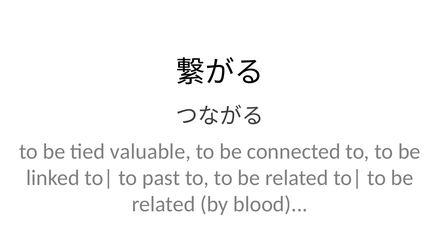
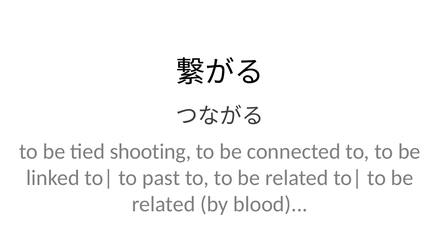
valuable: valuable -> shooting
